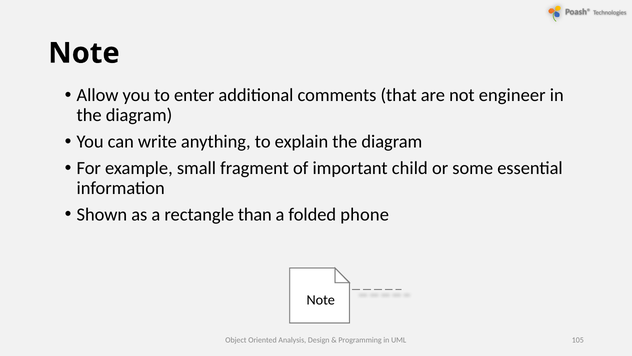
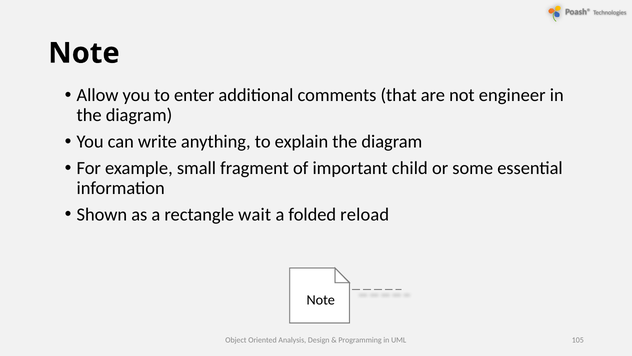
than: than -> wait
phone: phone -> reload
